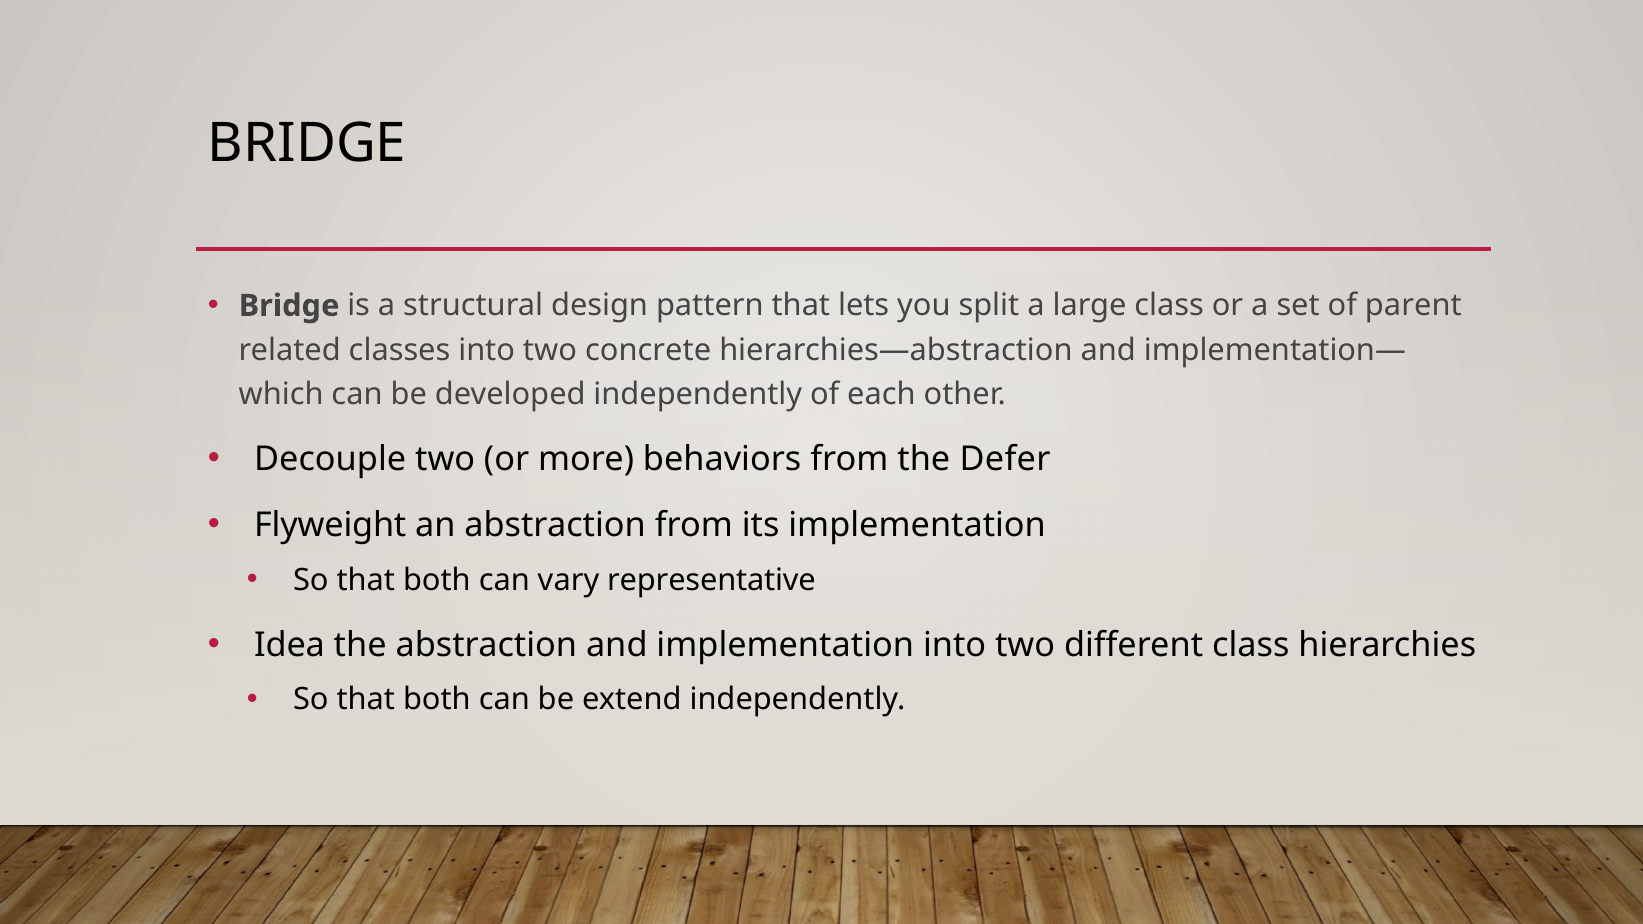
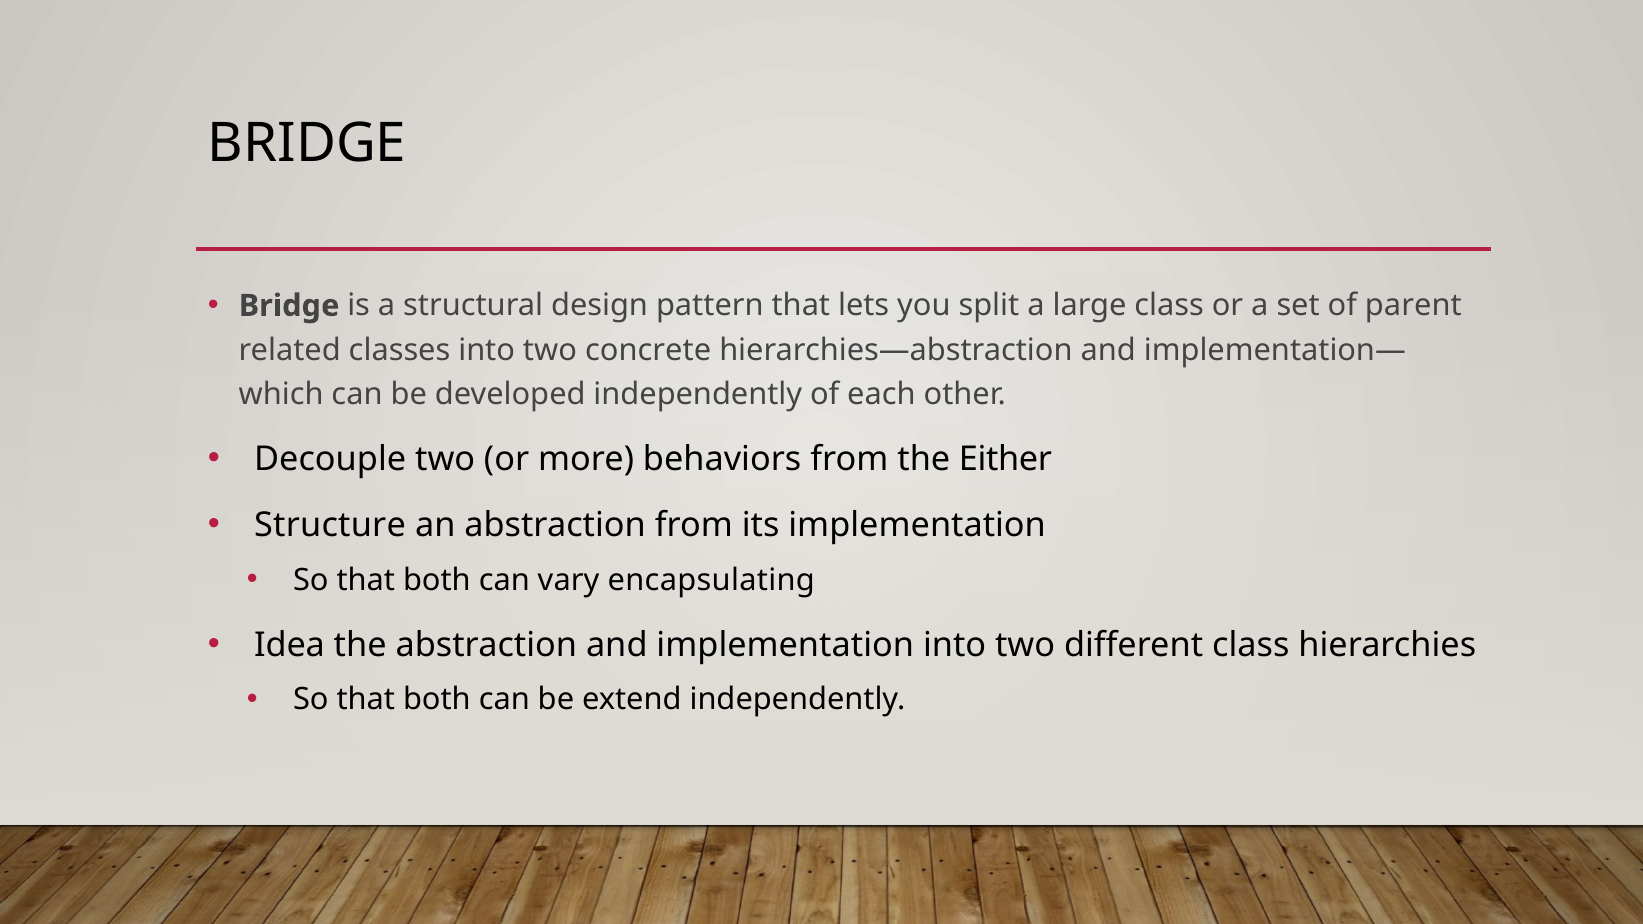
Defer: Defer -> Either
Flyweight: Flyweight -> Structure
representative: representative -> encapsulating
